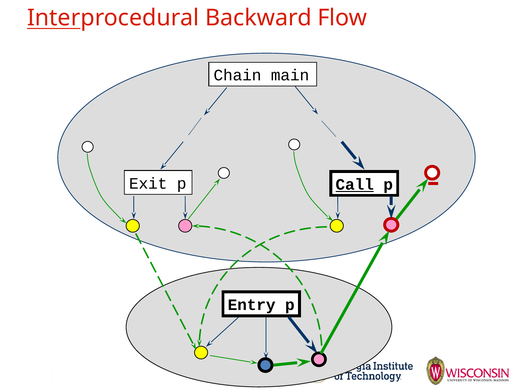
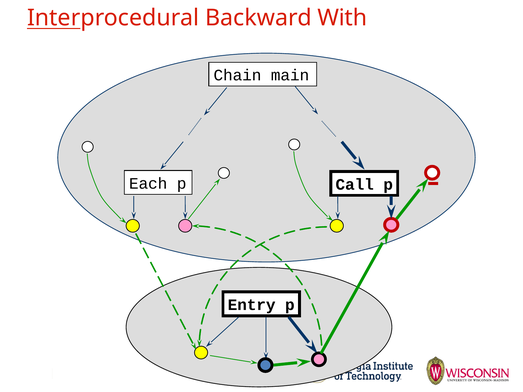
Flow: Flow -> With
Exit: Exit -> Each
Call underline: present -> none
